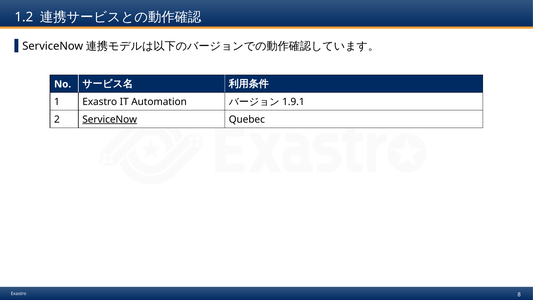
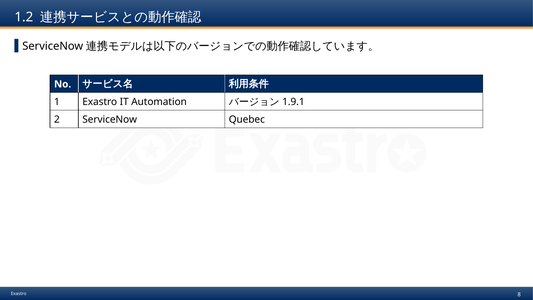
ServiceNow underline: present -> none
